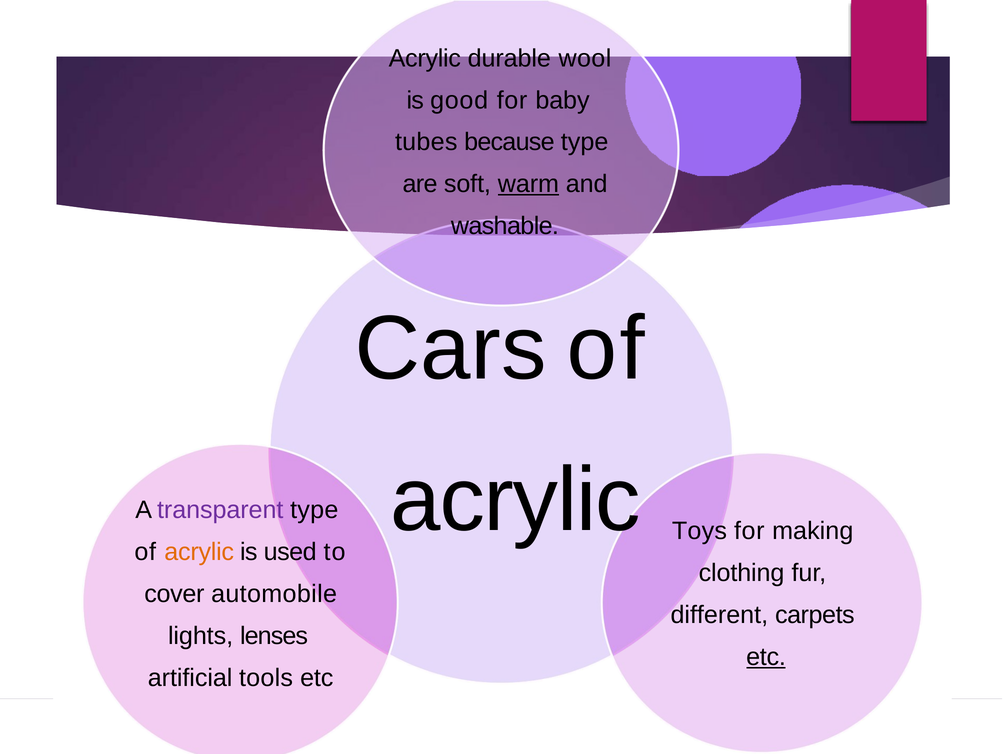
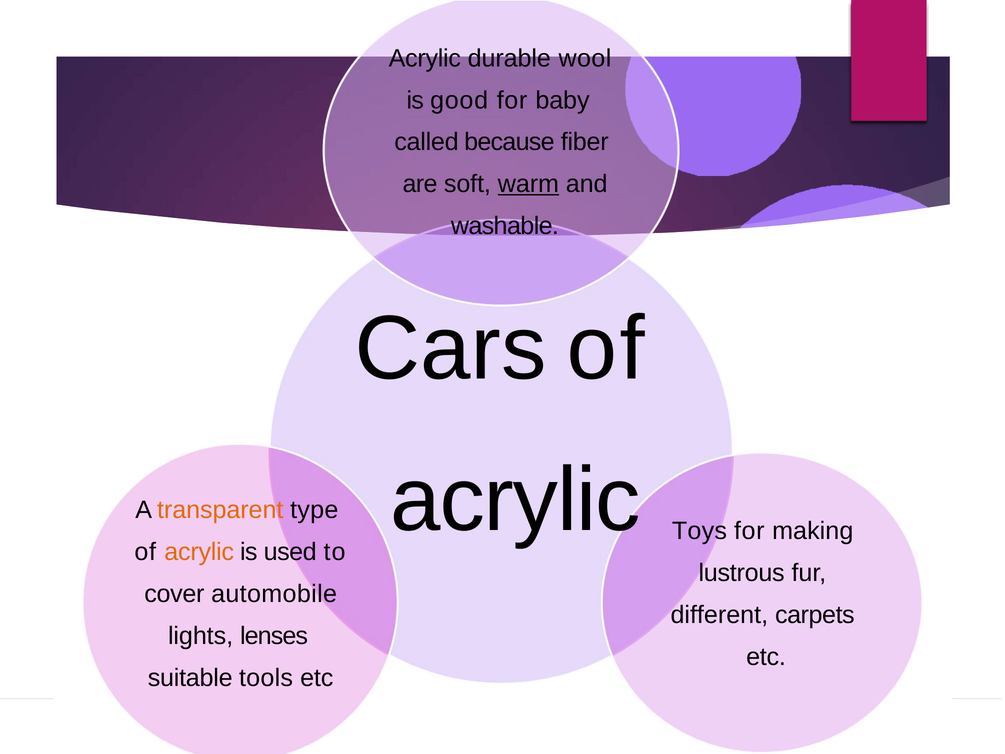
tubes: tubes -> called
because type: type -> fiber
transparent colour: purple -> orange
clothing: clothing -> lustrous
etc at (766, 657) underline: present -> none
artificial: artificial -> suitable
